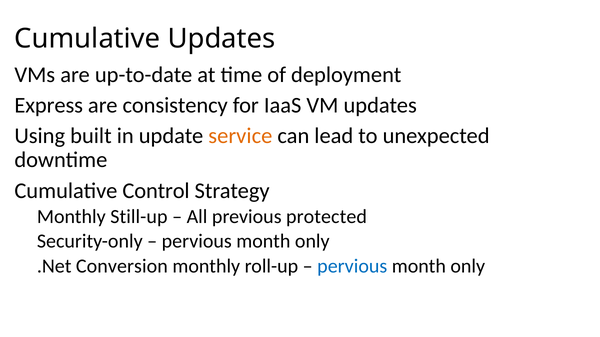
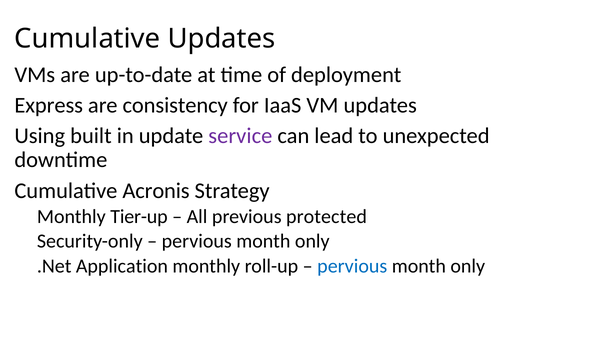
service colour: orange -> purple
Control: Control -> Acronis
Still-up: Still-up -> Tier-up
Conversion: Conversion -> Application
